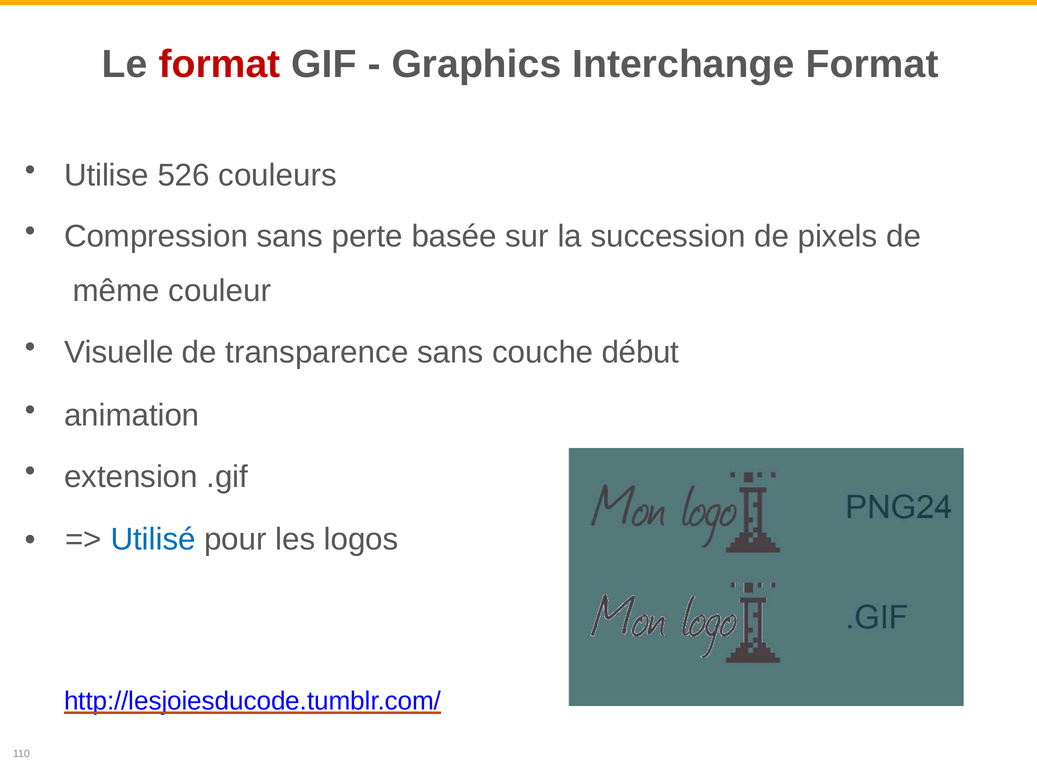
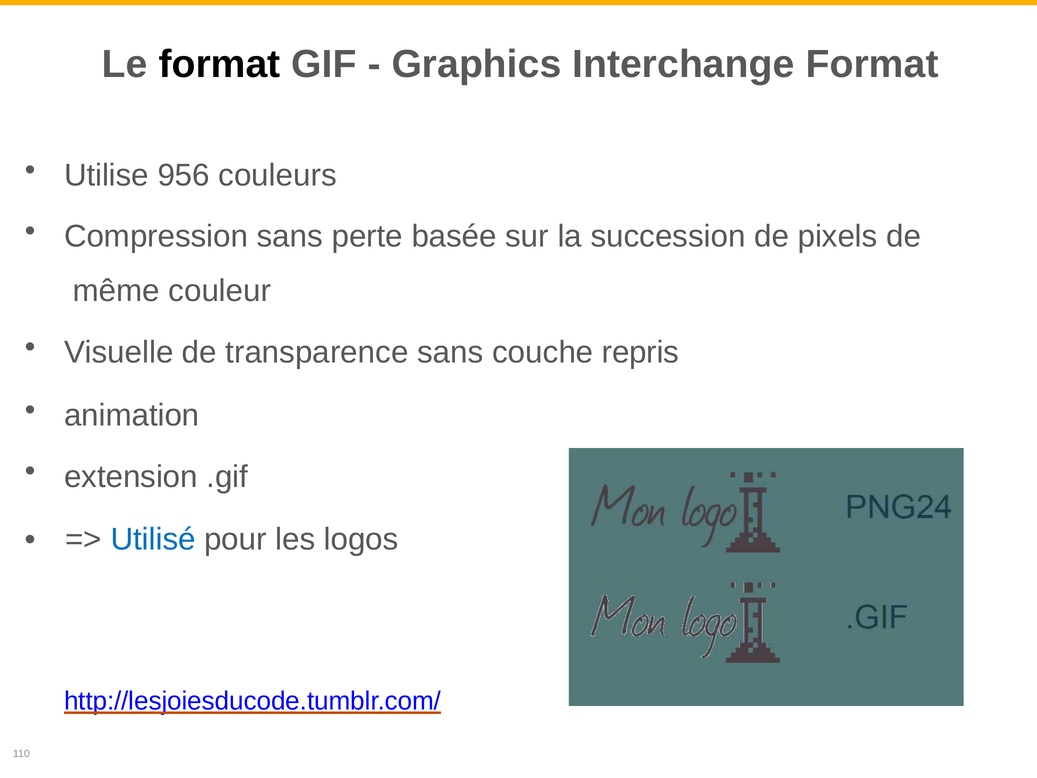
format at (220, 64) colour: red -> black
526: 526 -> 956
début: début -> repris
